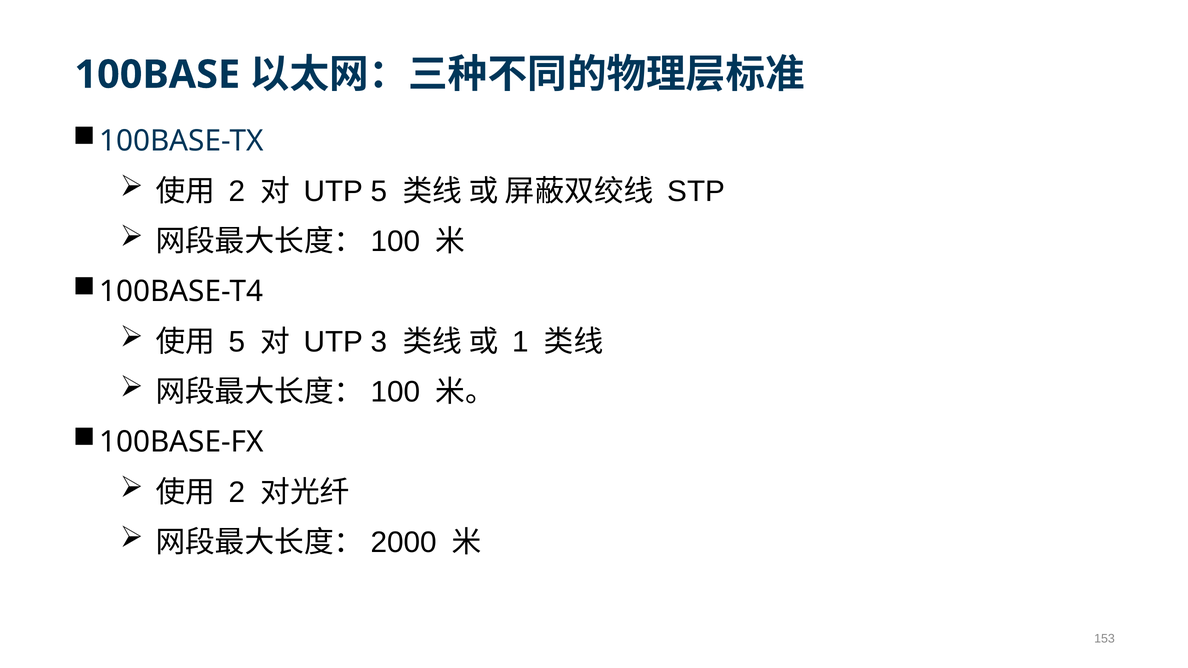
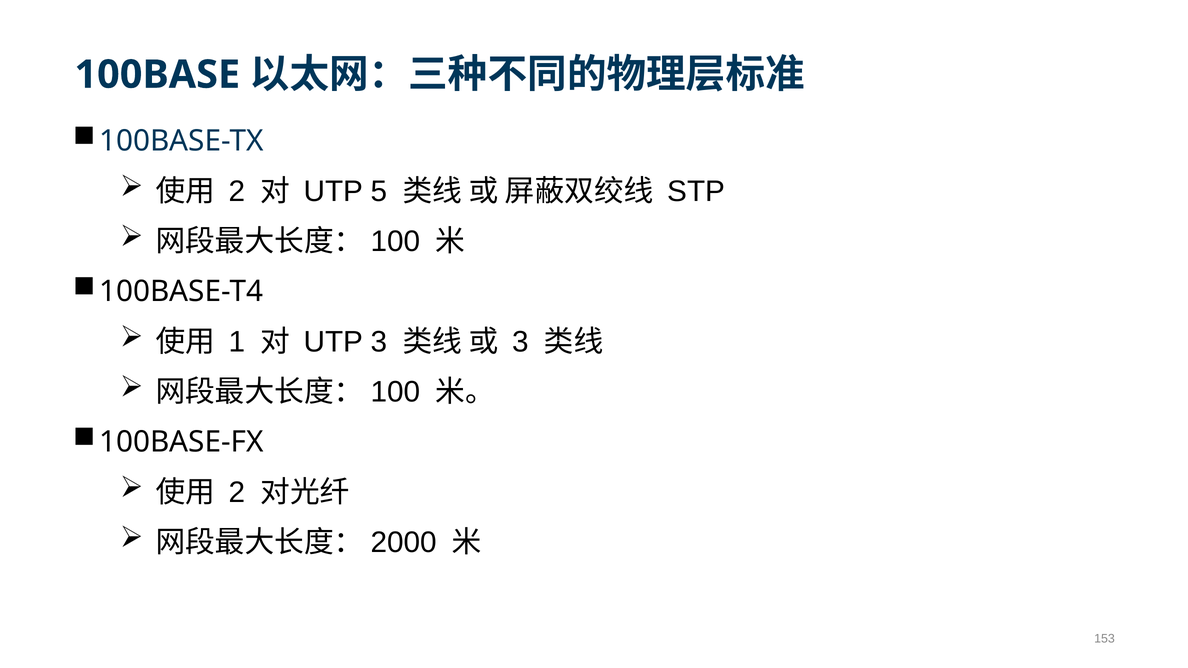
5 at (237, 342): 5 -> 1
1 at (520, 342): 1 -> 3
